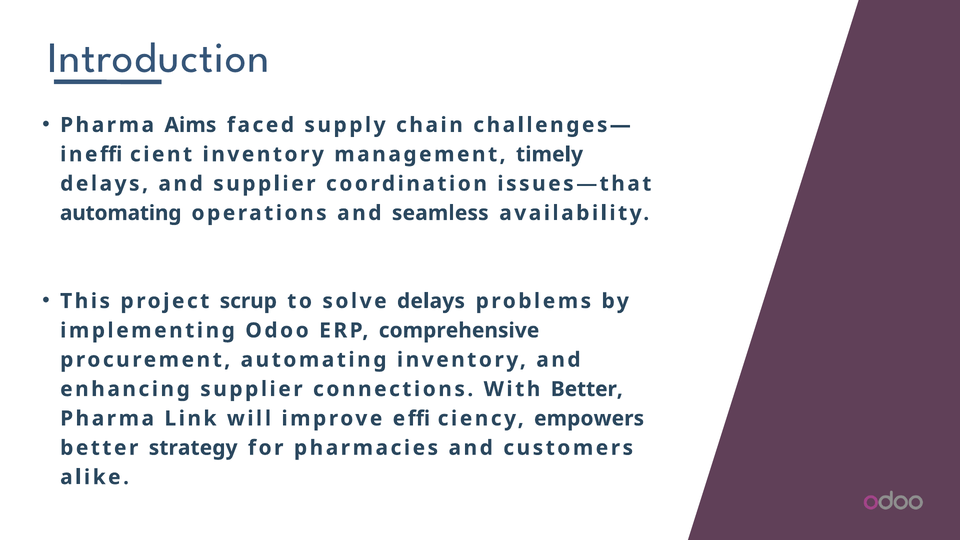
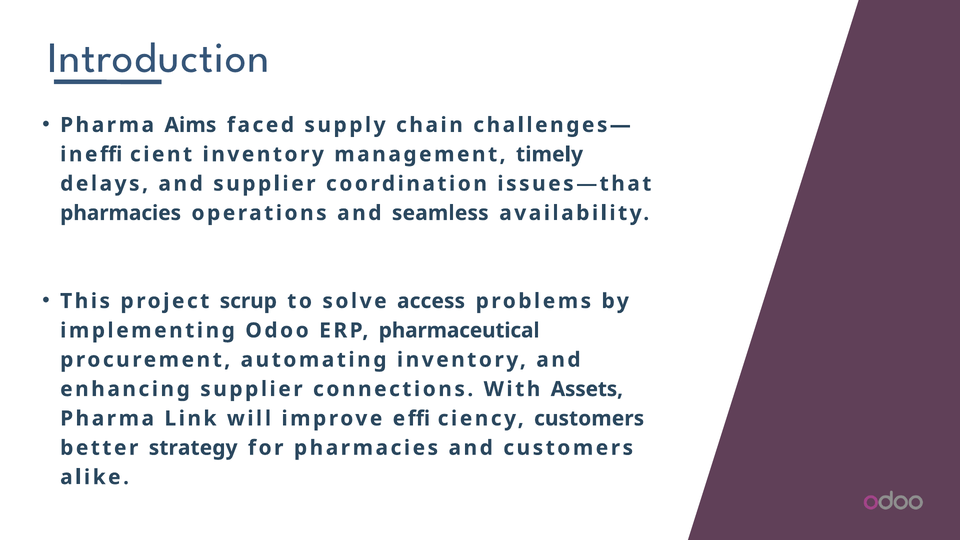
automating at (121, 213): automating -> pharmacies
solve delays: delays -> access
comprehensive: comprehensive -> pharmaceutical
With Better: Better -> Assets
empowers at (589, 419): empowers -> customers
